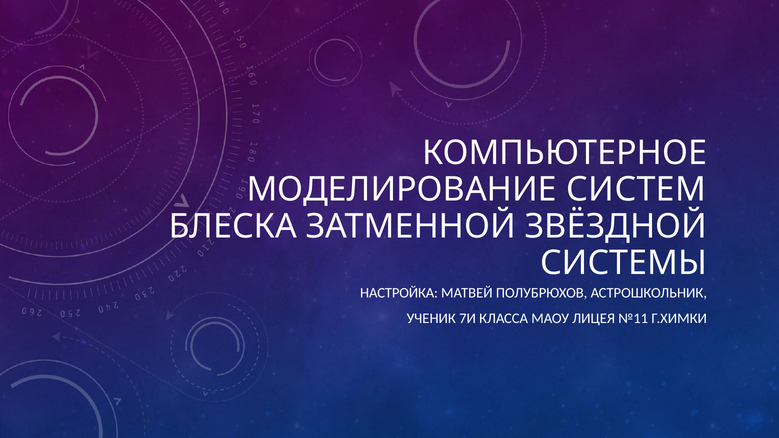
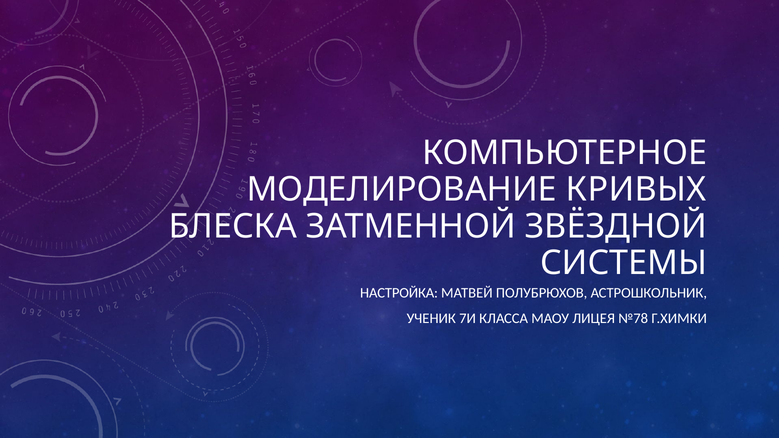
СИСТЕМ: СИСТЕМ -> КРИВЫХ
№11: №11 -> №78
